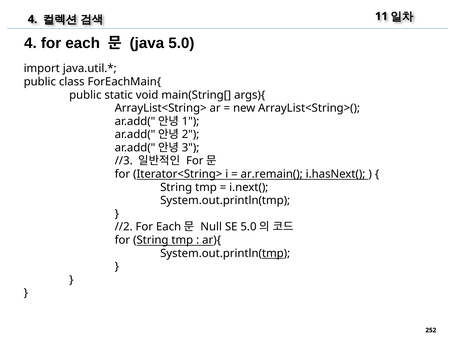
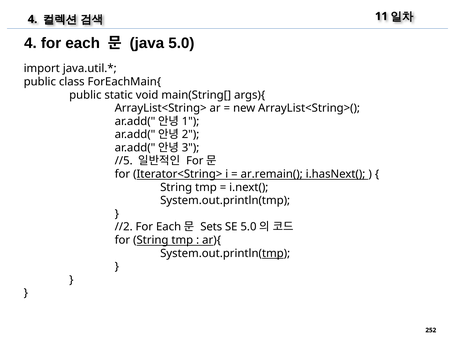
//3: //3 -> //5
Null: Null -> Sets
